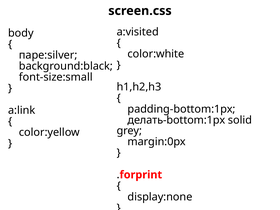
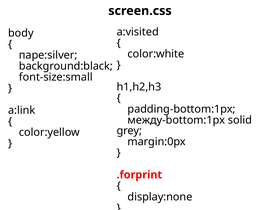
делать-bottom:1px: делать-bottom:1px -> между-bottom:1px
